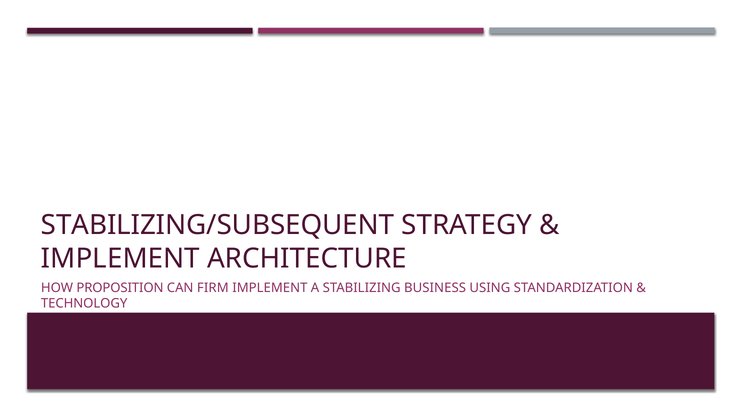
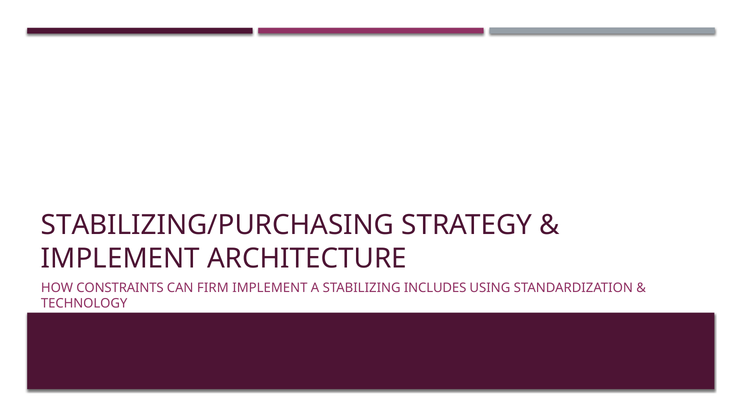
STABILIZING/SUBSEQUENT: STABILIZING/SUBSEQUENT -> STABILIZING/PURCHASING
PROPOSITION: PROPOSITION -> CONSTRAINTS
BUSINESS: BUSINESS -> INCLUDES
